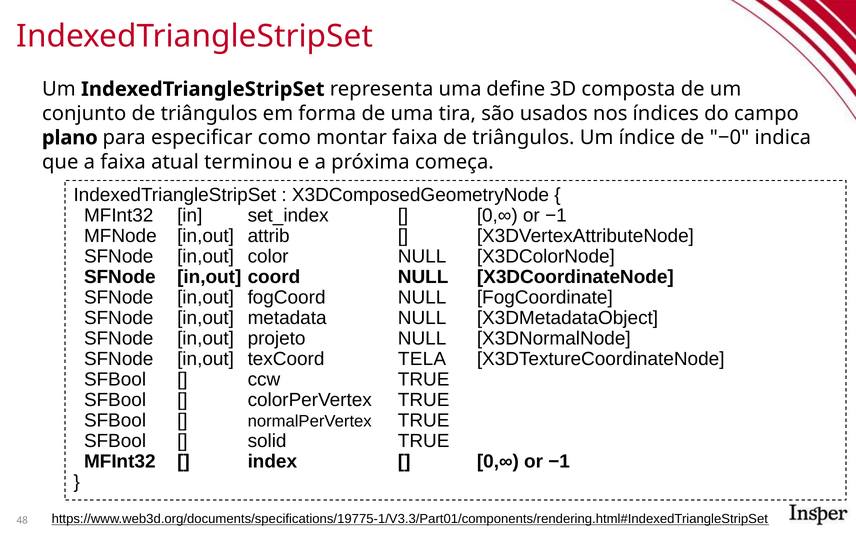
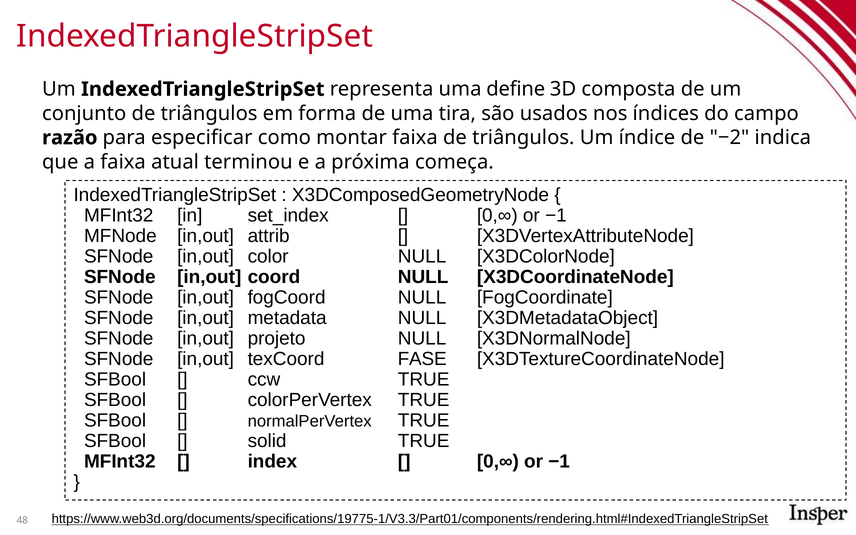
plano: plano -> razão
−0: −0 -> −2
TELA: TELA -> FASE
